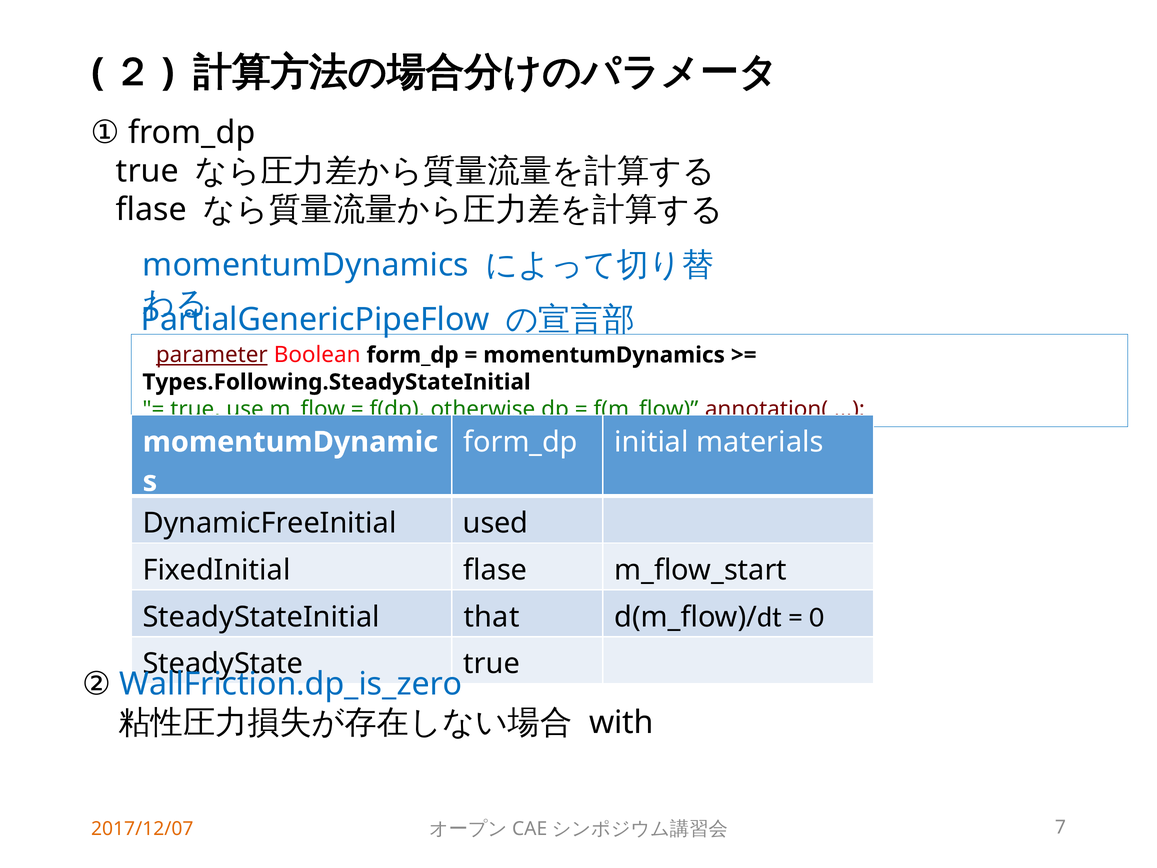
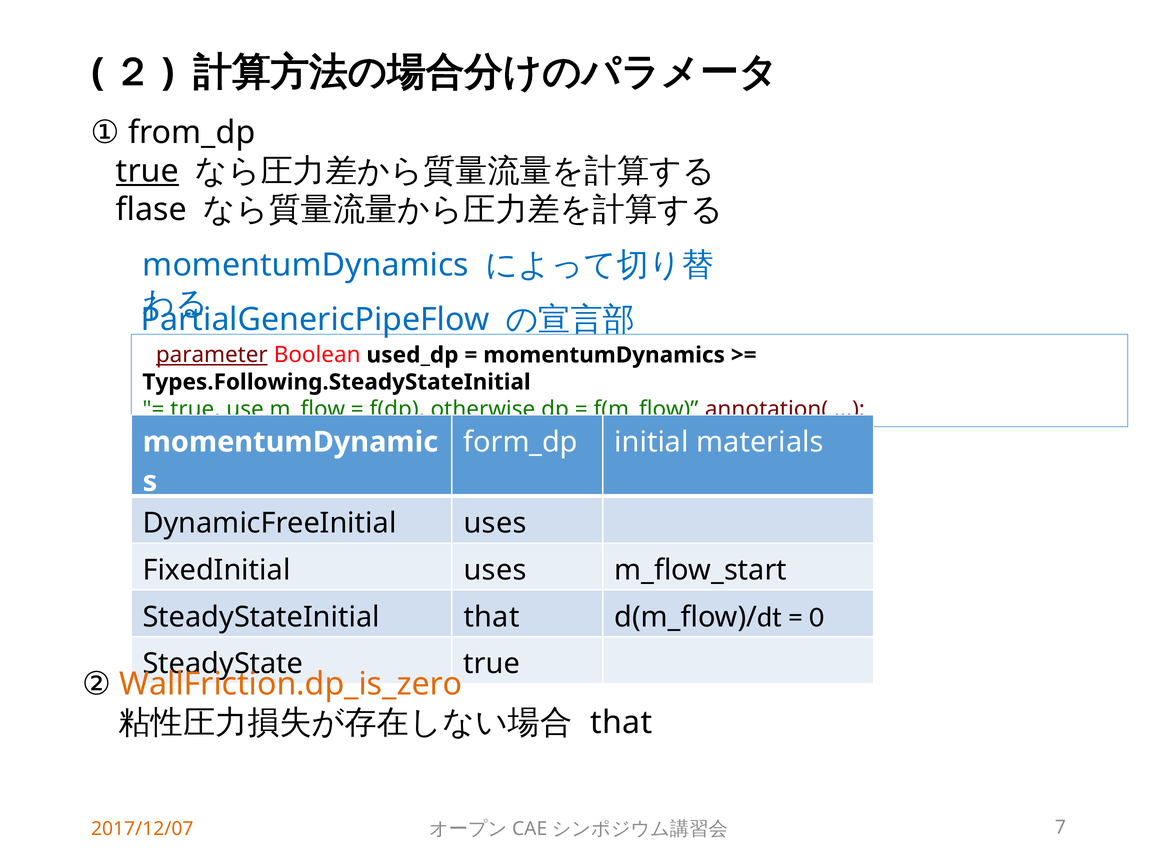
true at (147, 171) underline: none -> present
Boolean form_dp: form_dp -> used_dp
DynamicFreeInitial used: used -> uses
FixedInitial flase: flase -> uses
WallFriction.dp_is_zero colour: blue -> orange
with at (621, 723): with -> that
